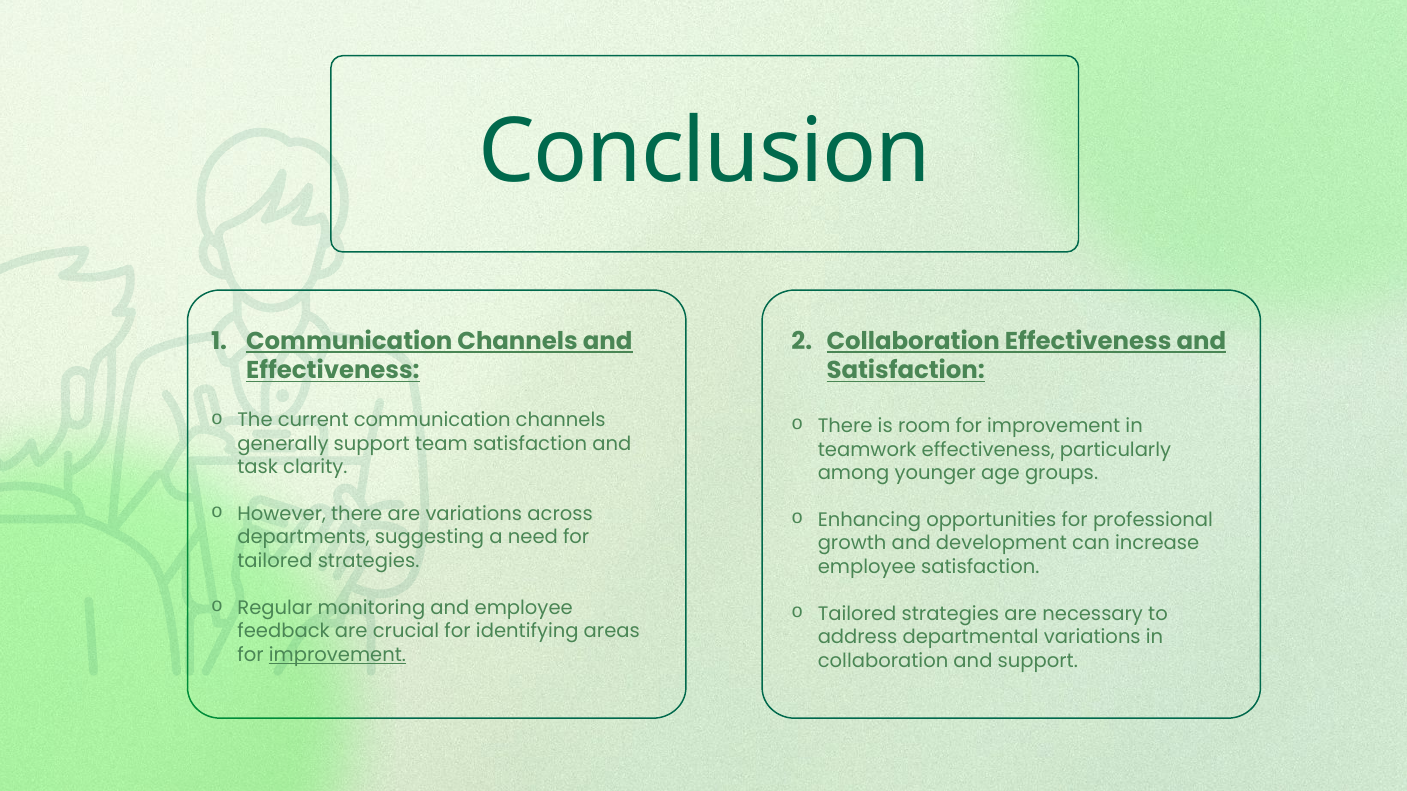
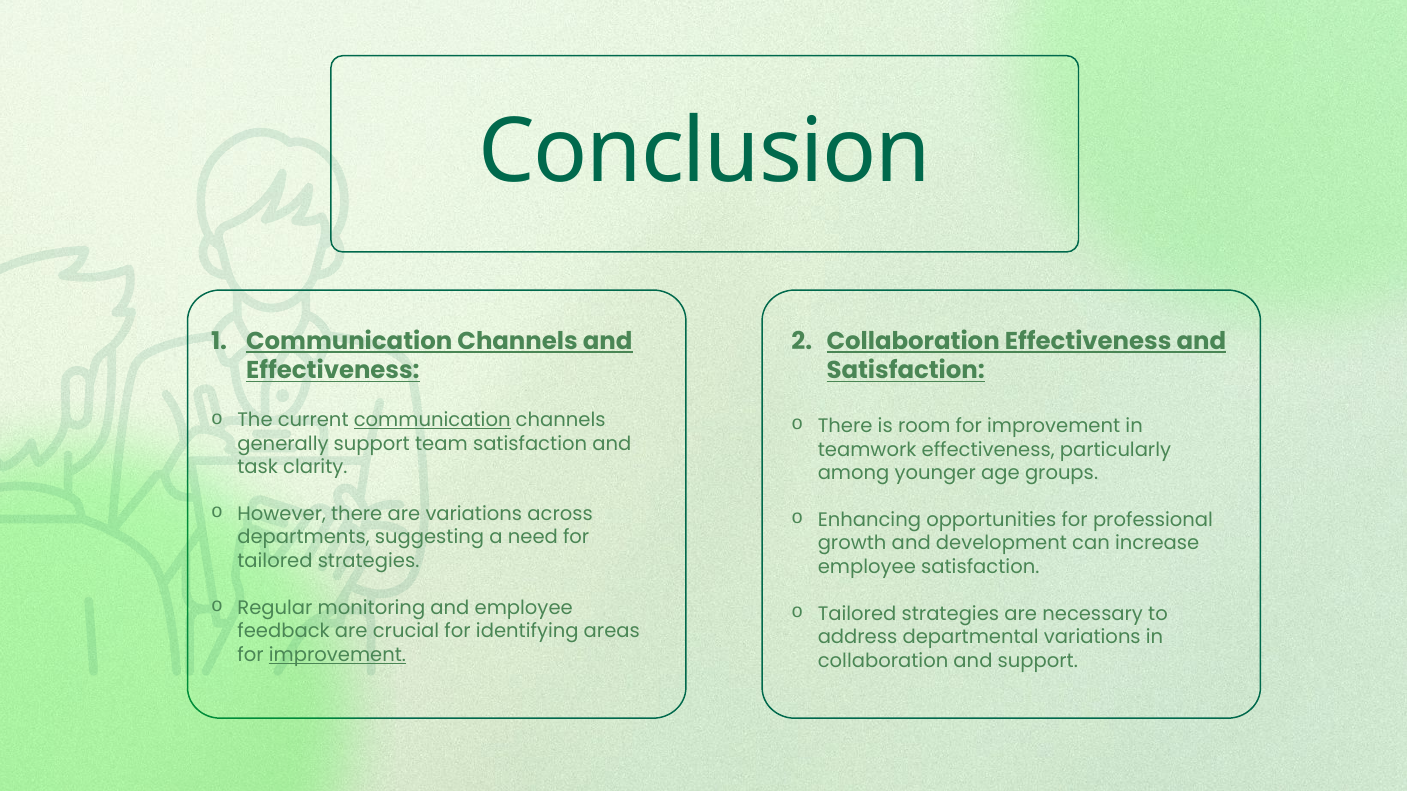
communication at (432, 421) underline: none -> present
